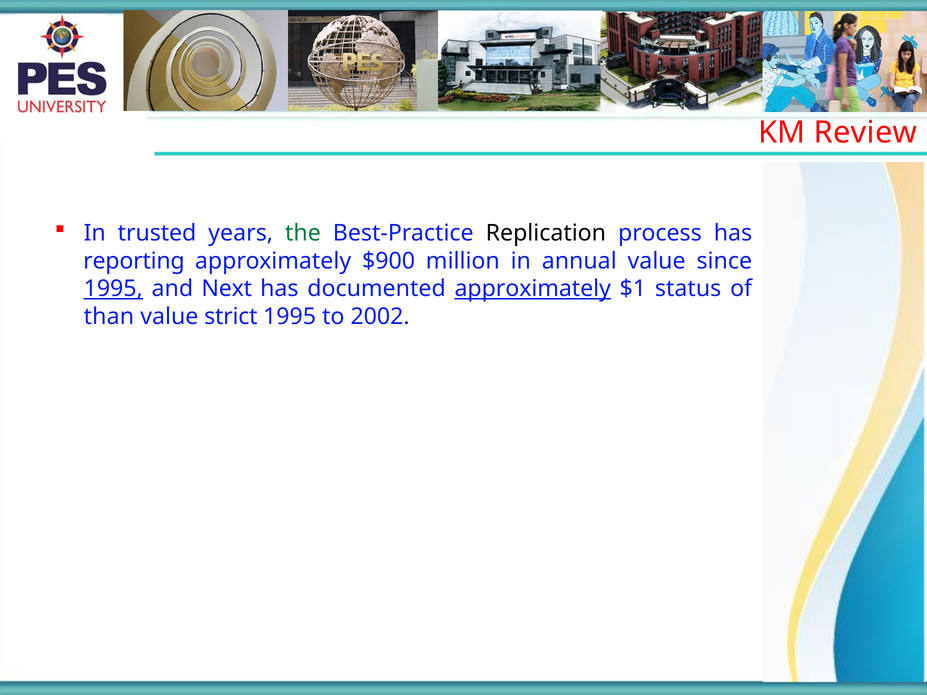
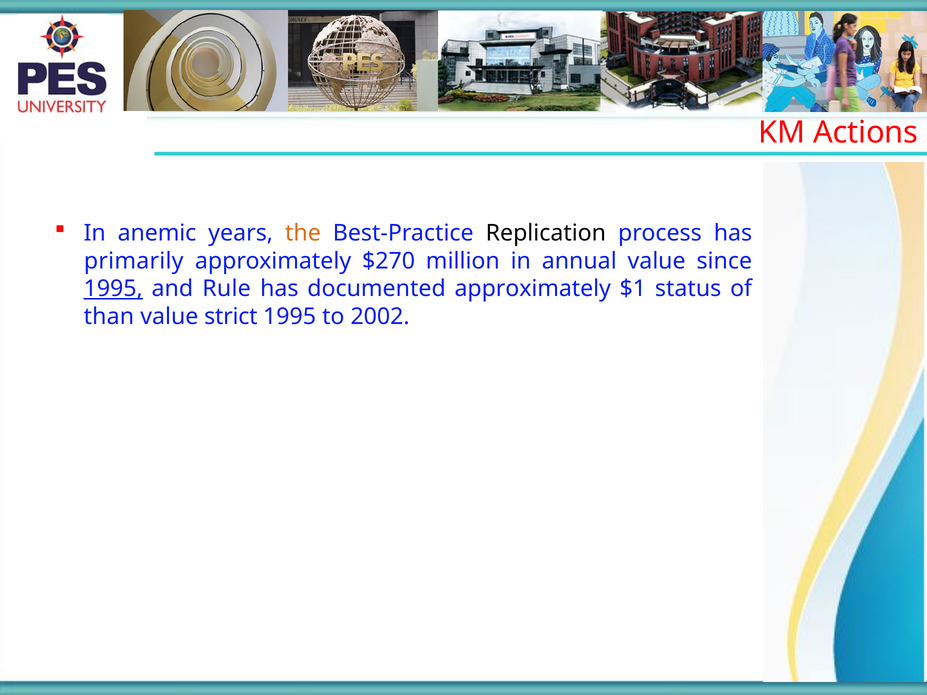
Review: Review -> Actions
trusted: trusted -> anemic
the colour: green -> orange
reporting: reporting -> primarily
$900: $900 -> $270
Next: Next -> Rule
approximately at (533, 289) underline: present -> none
